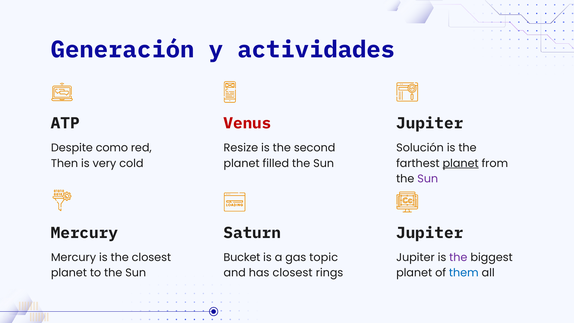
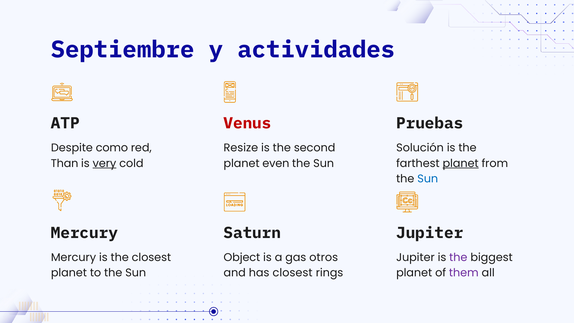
Generación: Generación -> Septiembre
Jupiter at (430, 123): Jupiter -> Pruebas
Then: Then -> Than
very underline: none -> present
filled: filled -> even
Sun at (428, 179) colour: purple -> blue
Bucket: Bucket -> Object
topic: topic -> otros
them colour: blue -> purple
